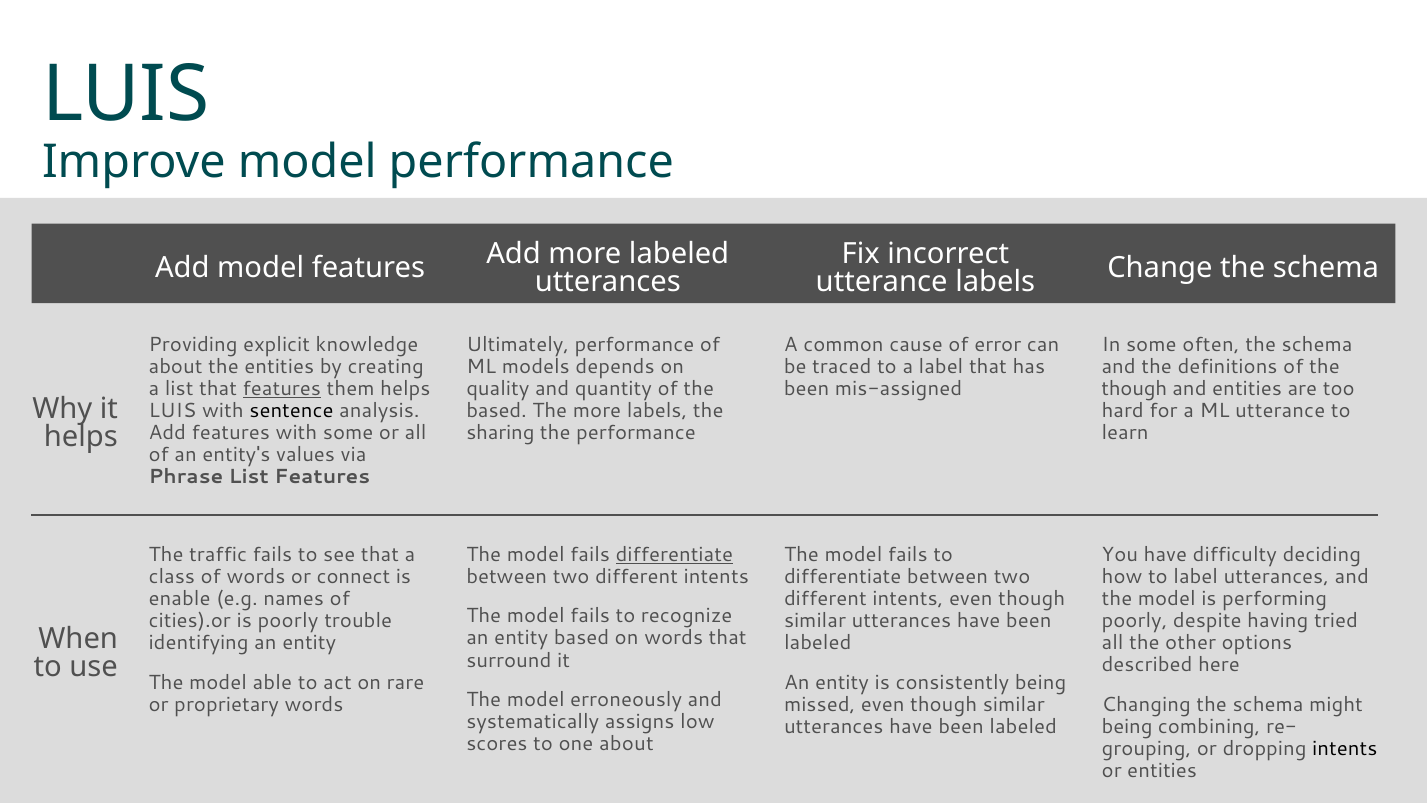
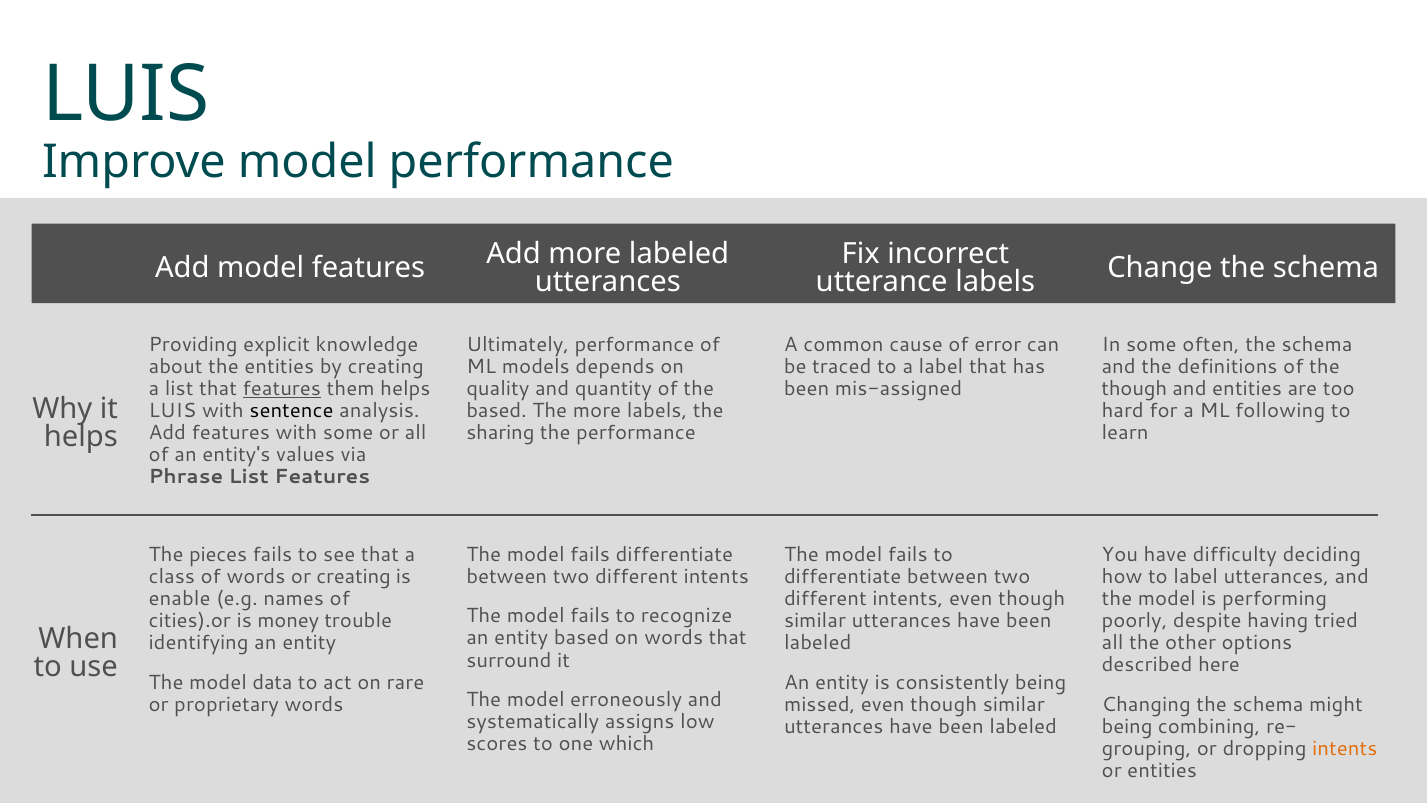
ML utterance: utterance -> following
traffic: traffic -> pieces
differentiate at (674, 554) underline: present -> none
or connect: connect -> creating
is poorly: poorly -> money
able: able -> data
one about: about -> which
intents at (1345, 748) colour: black -> orange
